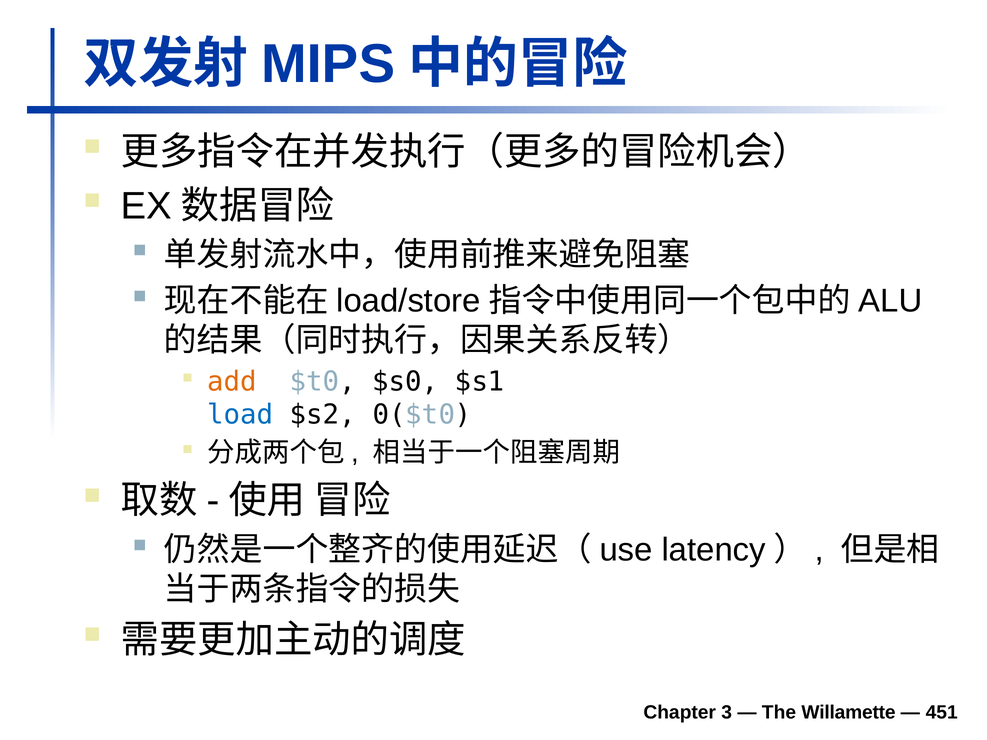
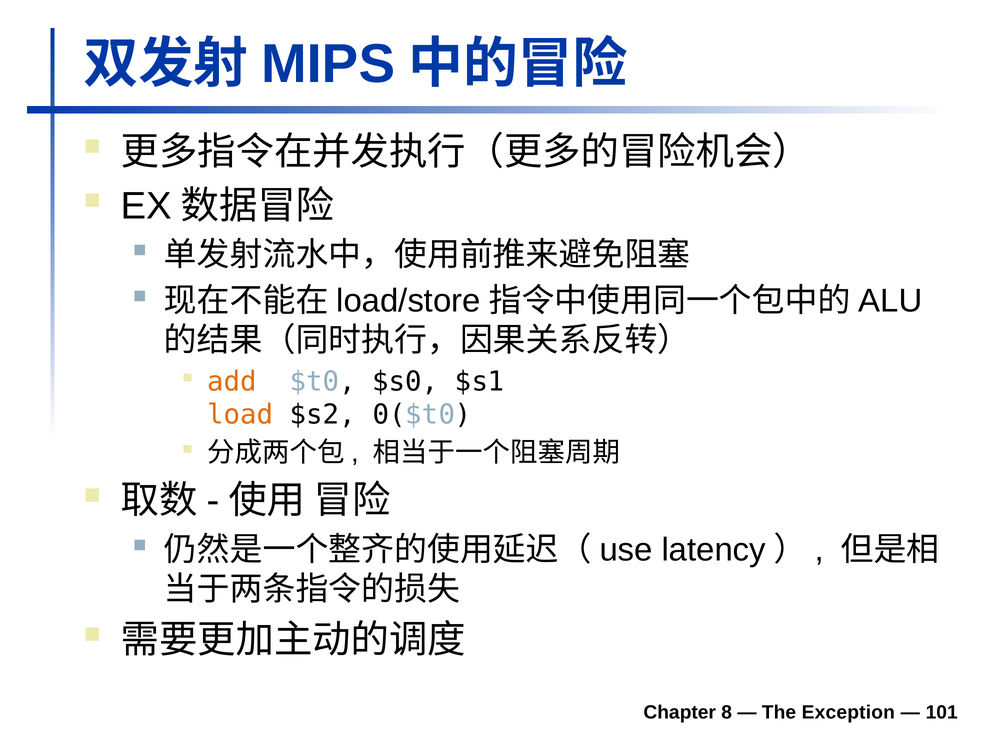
load colour: blue -> orange
3: 3 -> 8
Willamette: Willamette -> Exception
451: 451 -> 101
